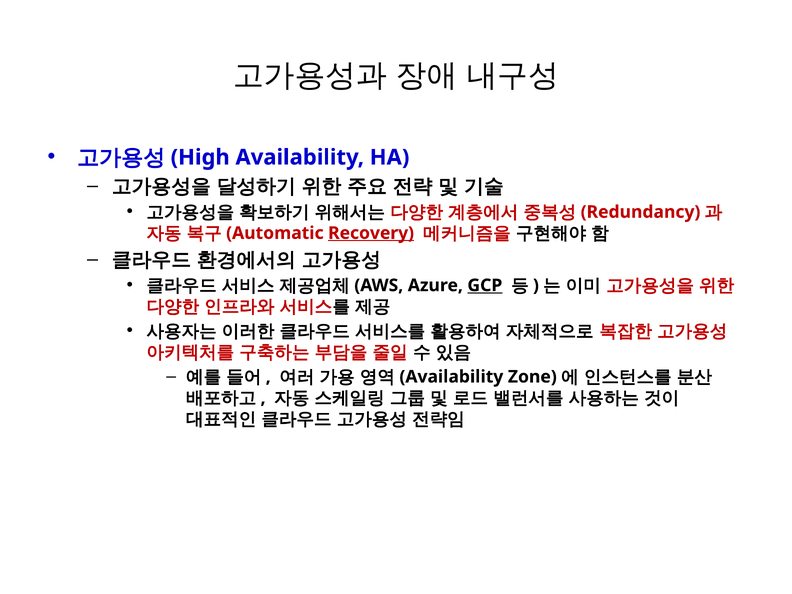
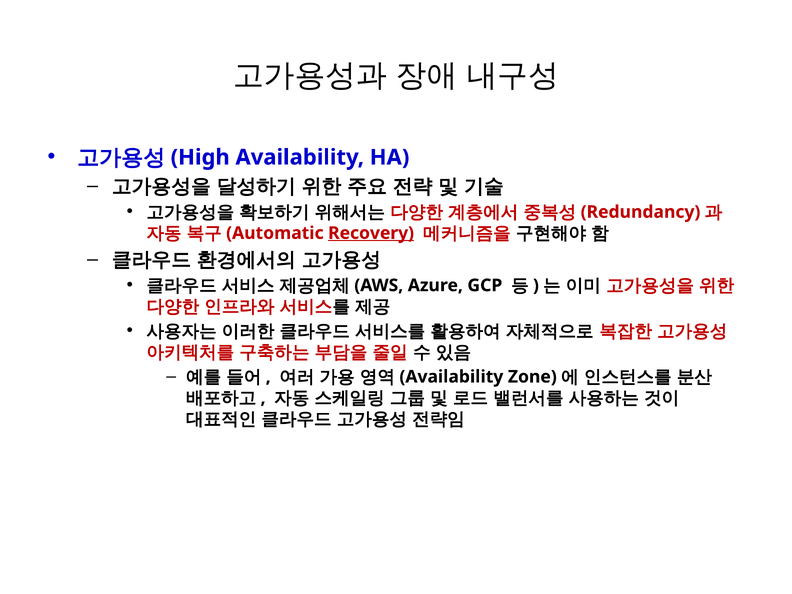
GCP underline: present -> none
